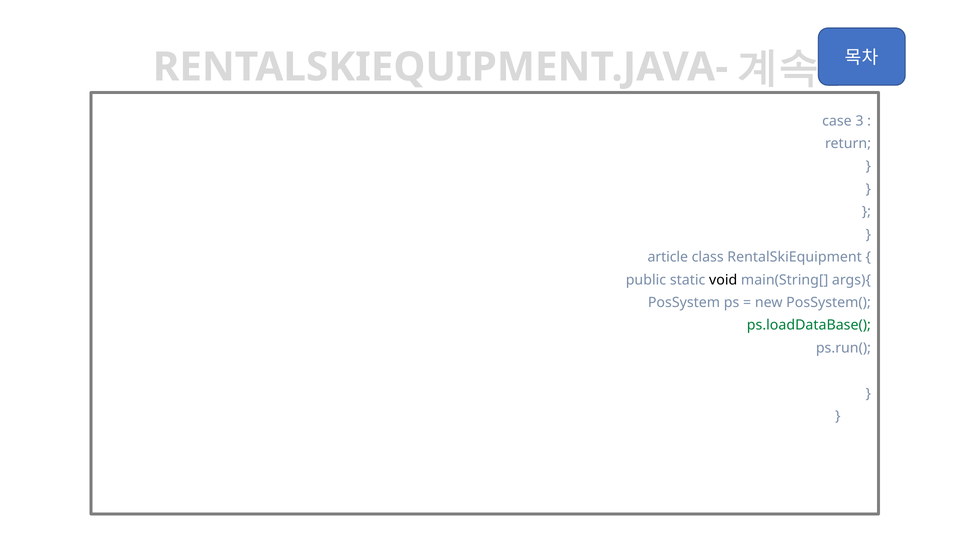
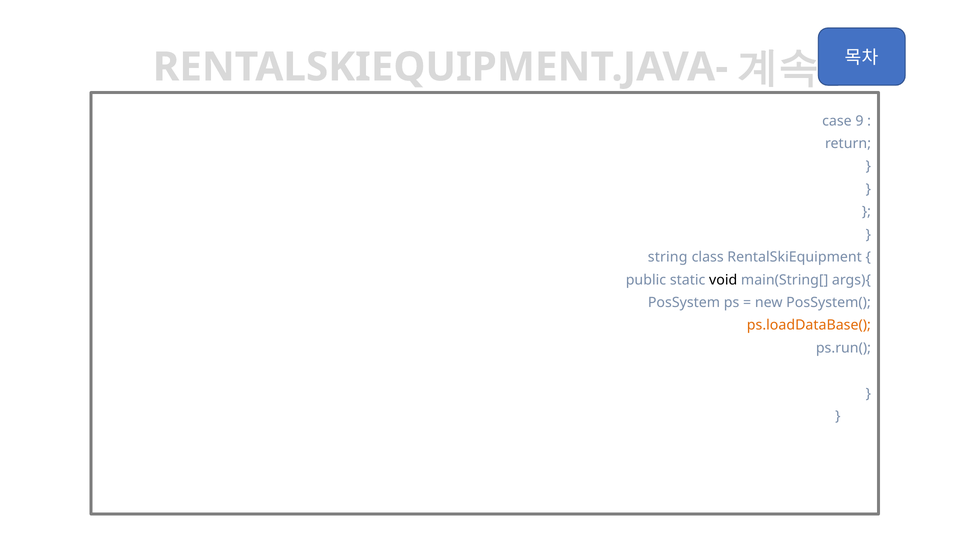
3: 3 -> 9
article: article -> string
ps.loadDataBase( colour: green -> orange
